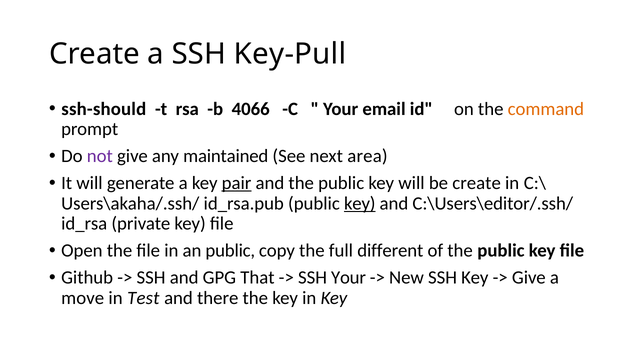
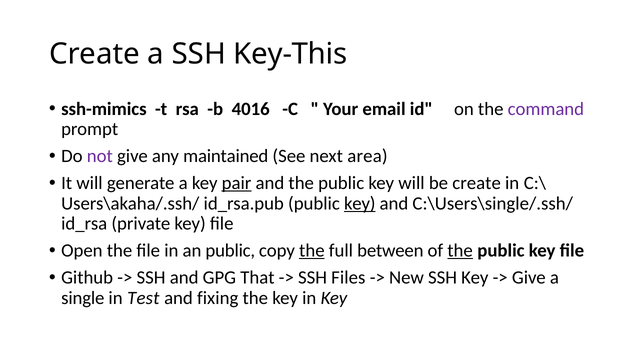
Key-Pull: Key-Pull -> Key-This
ssh-should: ssh-should -> ssh-mimics
4066: 4066 -> 4016
command colour: orange -> purple
C:\Users\editor/.ssh/: C:\Users\editor/.ssh/ -> C:\Users\single/.ssh/
the at (312, 251) underline: none -> present
different: different -> between
the at (460, 251) underline: none -> present
SSH Your: Your -> Files
move: move -> single
there: there -> fixing
